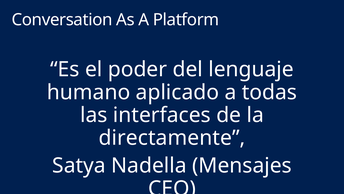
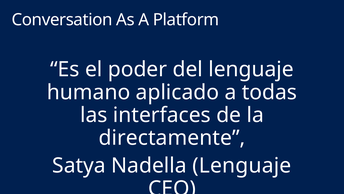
Nadella Mensajes: Mensajes -> Lenguaje
